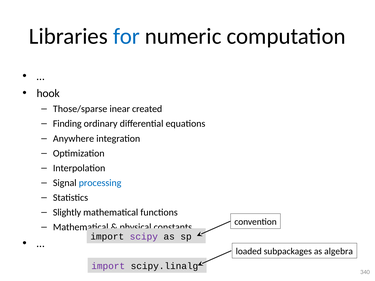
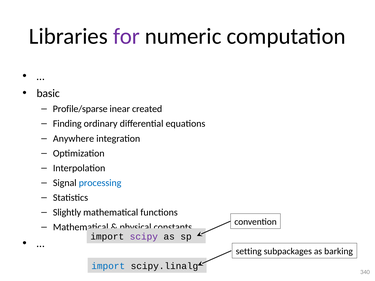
for colour: blue -> purple
hook: hook -> basic
Those/sparse: Those/sparse -> Profile/sparse
loaded: loaded -> setting
algebra: algebra -> barking
import at (108, 266) colour: purple -> blue
